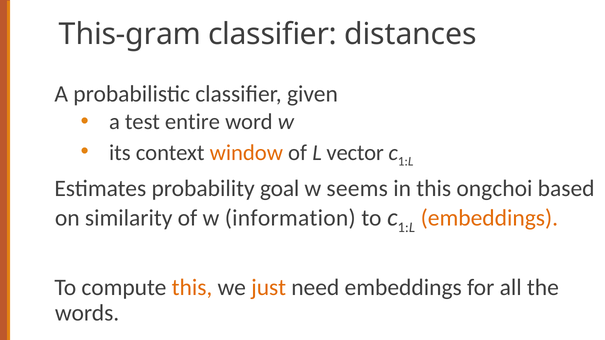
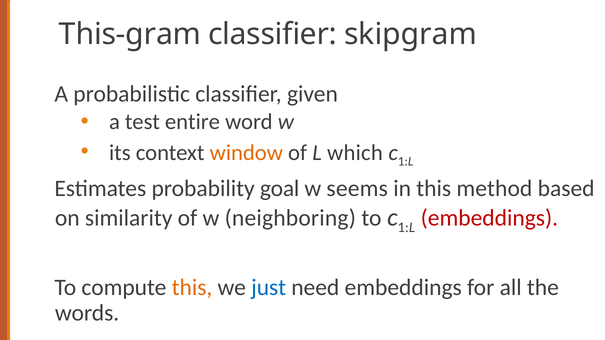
distances: distances -> skipgram
vector: vector -> which
ongchoi: ongchoi -> method
information: information -> neighboring
embeddings at (489, 218) colour: orange -> red
just colour: orange -> blue
